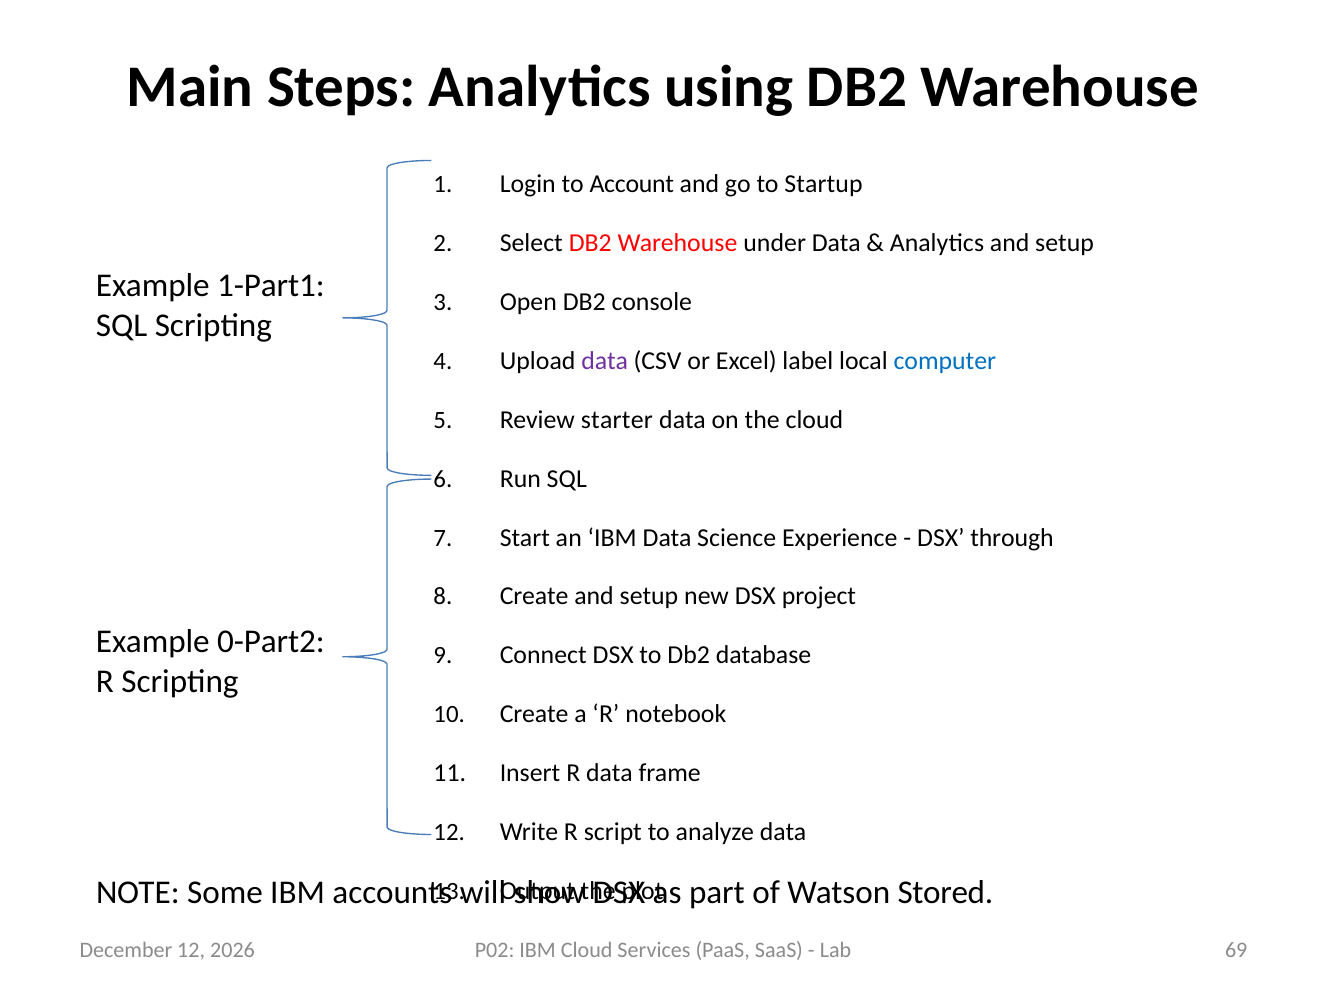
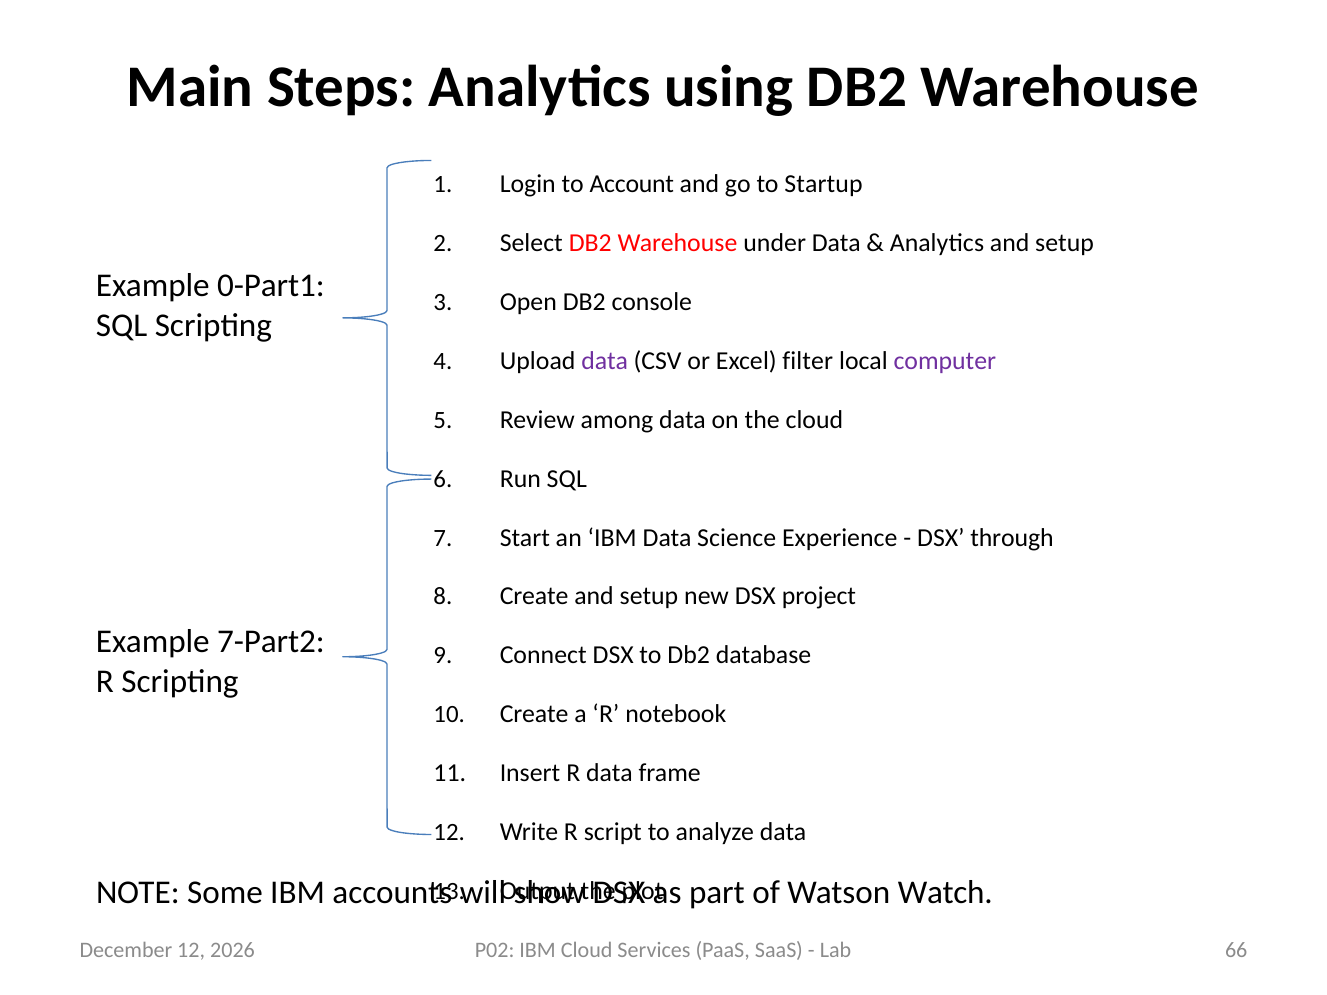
1-Part1: 1-Part1 -> 0-Part1
label: label -> filter
computer colour: blue -> purple
starter: starter -> among
0-Part2: 0-Part2 -> 7-Part2
Stored: Stored -> Watch
69: 69 -> 66
